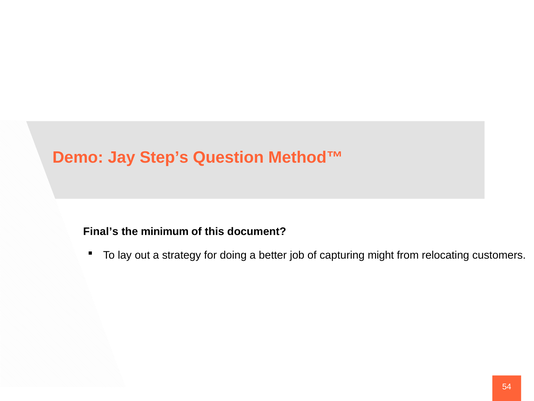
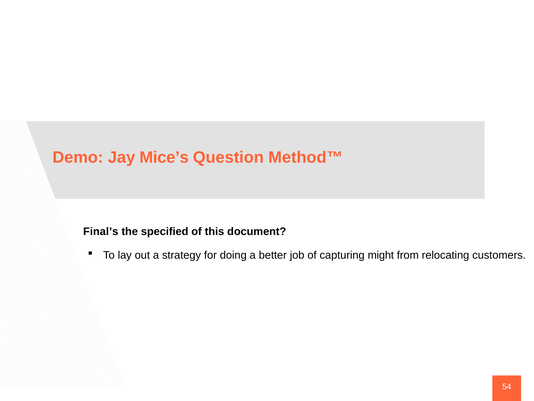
Step’s: Step’s -> Mice’s
minimum: minimum -> specified
